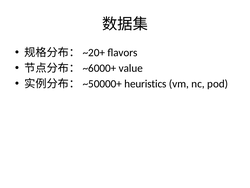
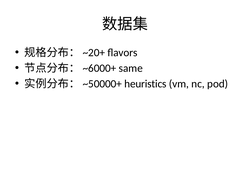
value: value -> same
